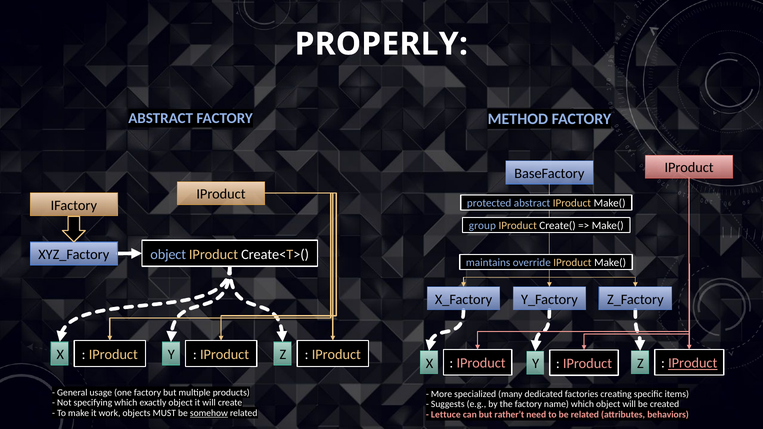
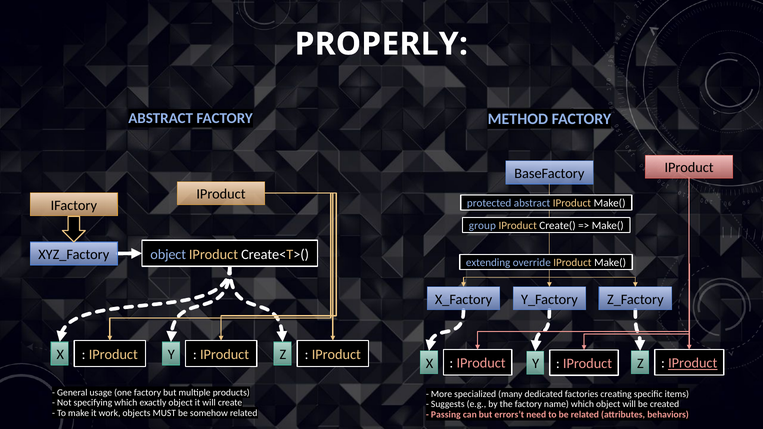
maintains: maintains -> extending
somehow underline: present -> none
Lettuce: Lettuce -> Passing
rather’t: rather’t -> errors’t
